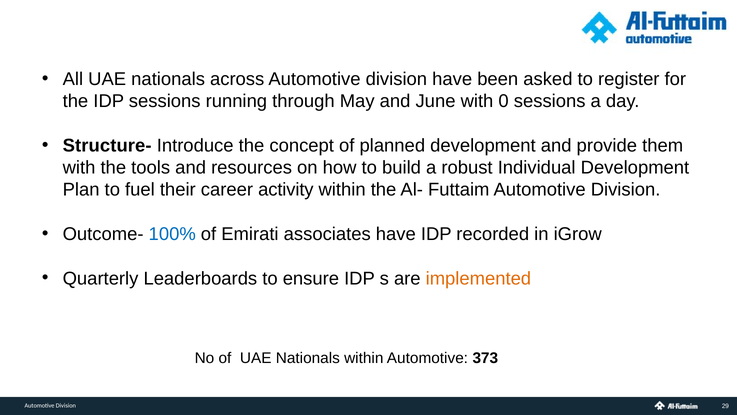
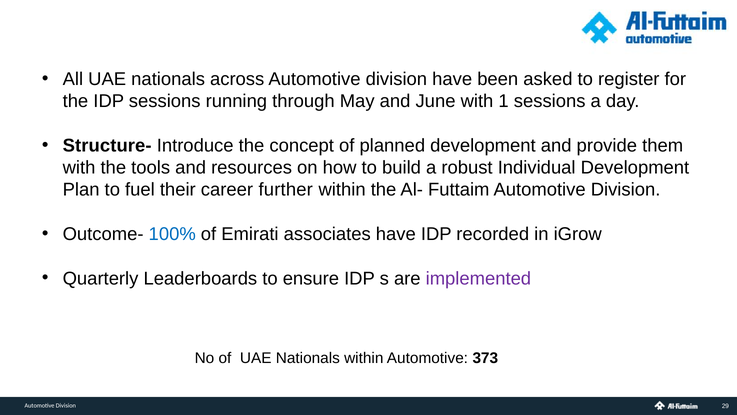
0: 0 -> 1
activity: activity -> further
implemented colour: orange -> purple
